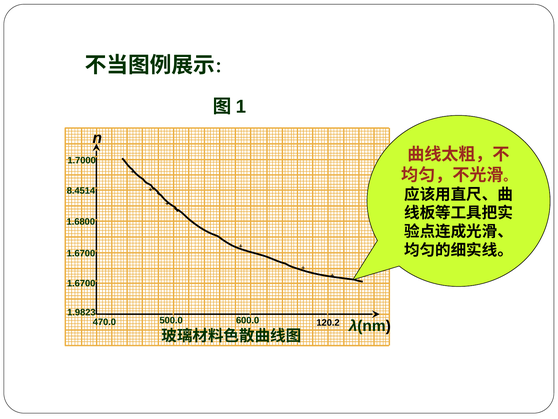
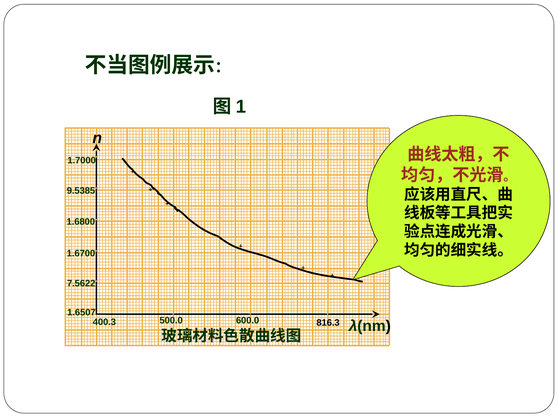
8.4514: 8.4514 -> 9.5385
1.6700 at (81, 283): 1.6700 -> 7.5622
1.9823: 1.9823 -> 1.6507
120.2: 120.2 -> 816.3
470.0: 470.0 -> 400.3
